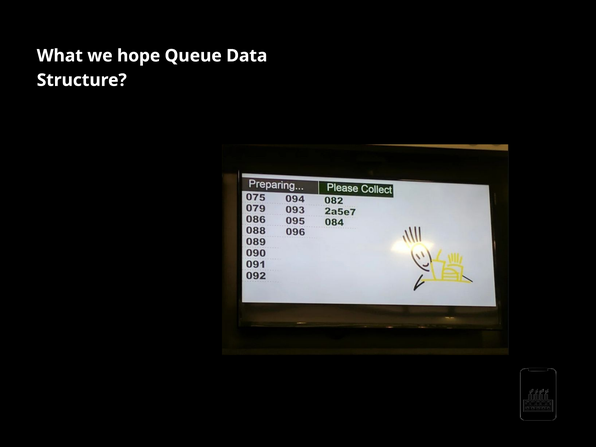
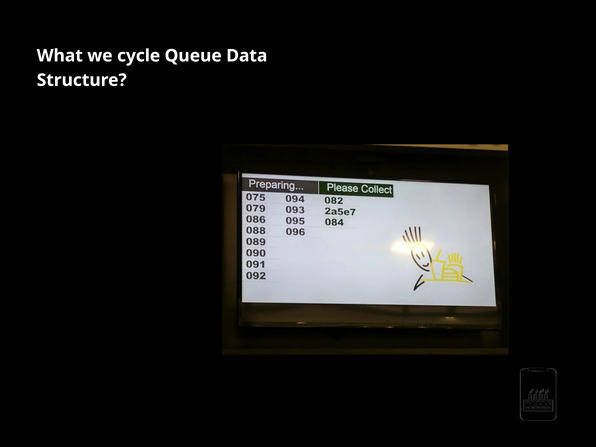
hope: hope -> cycle
